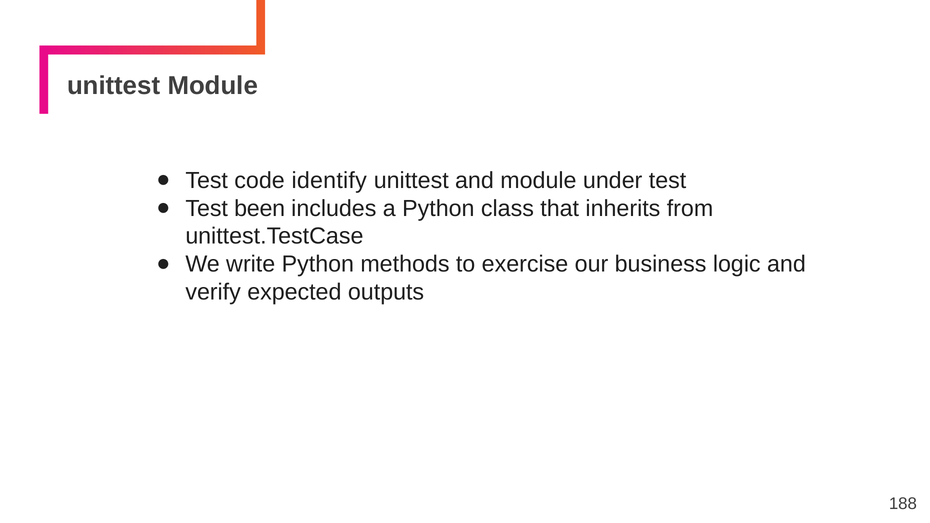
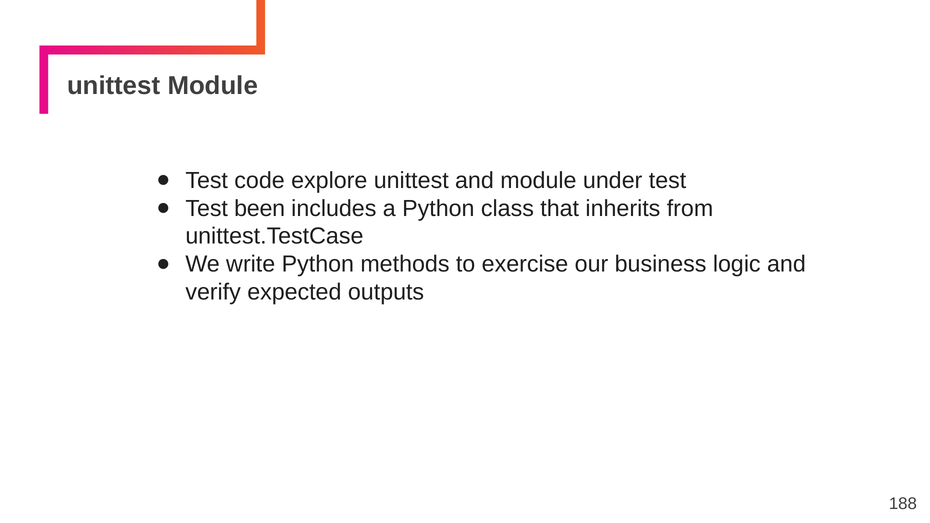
identify: identify -> explore
